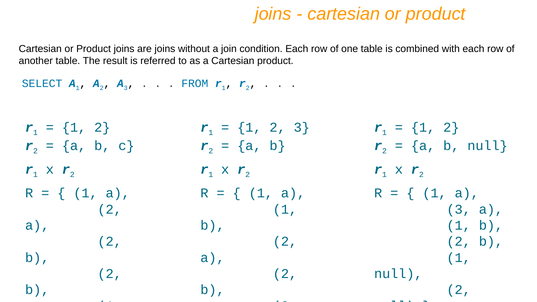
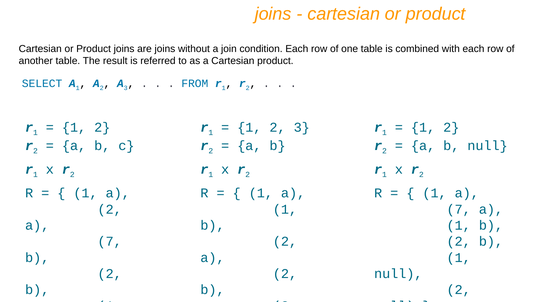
3 at (459, 209): 3 -> 7
2 at (110, 242): 2 -> 7
